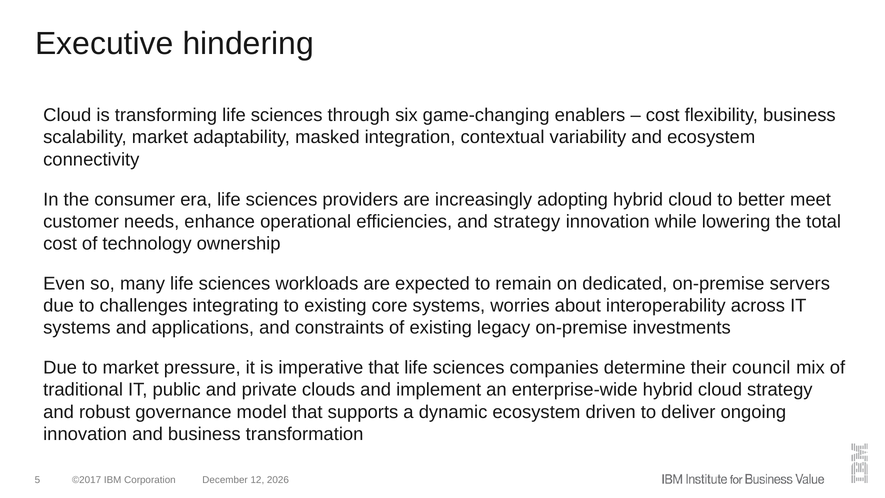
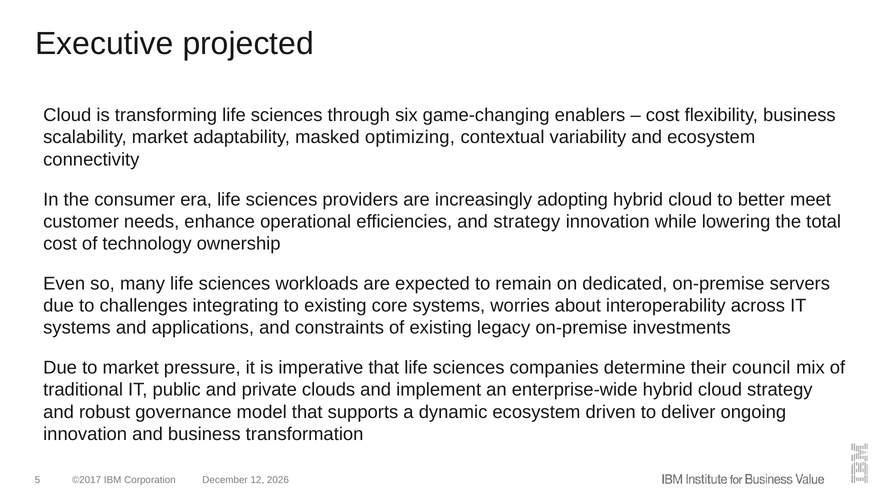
hindering: hindering -> projected
integration: integration -> optimizing
